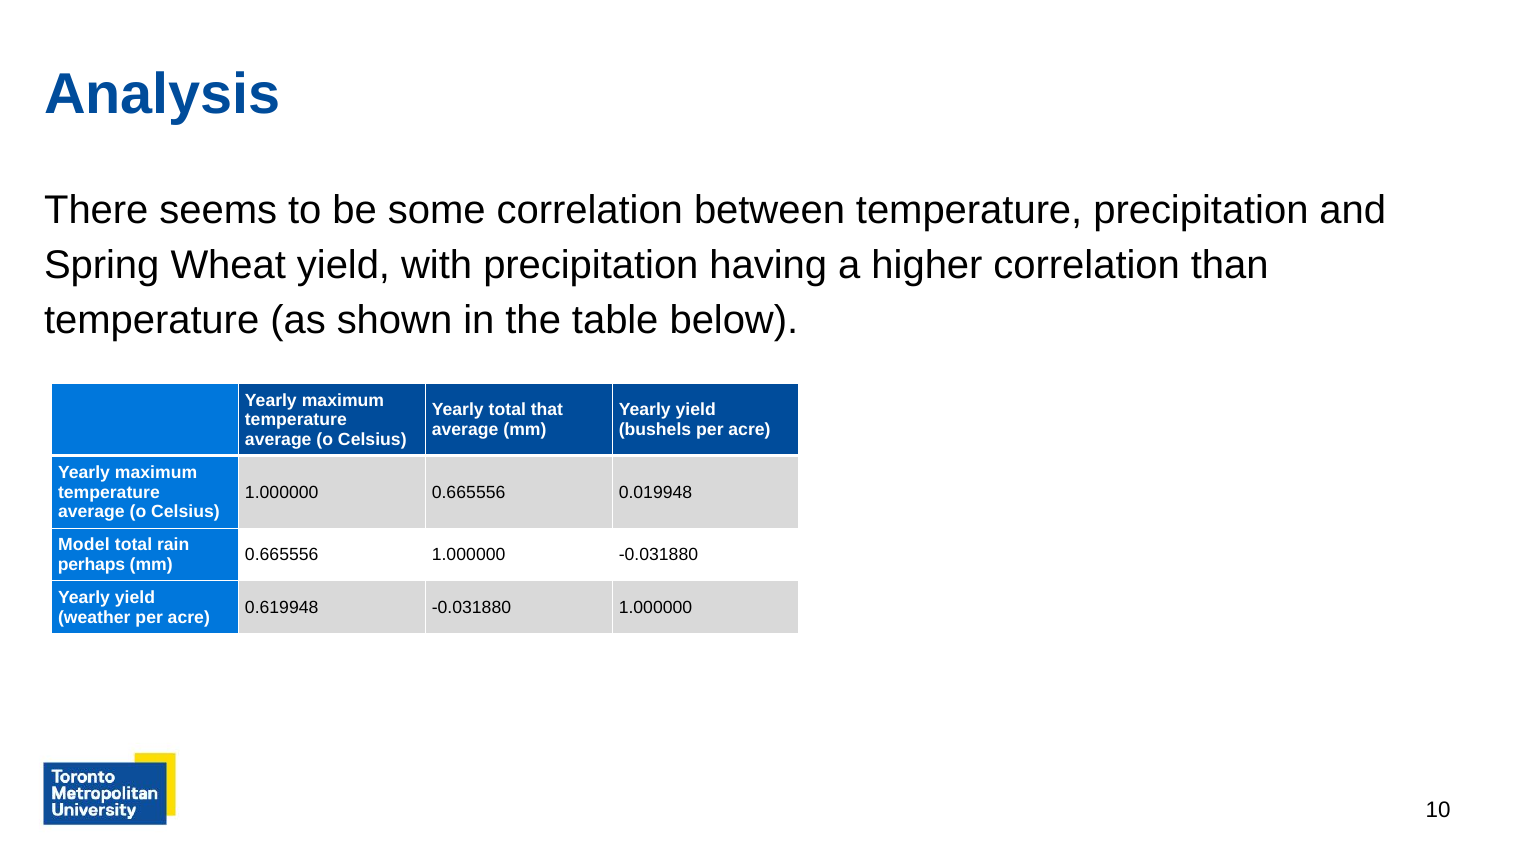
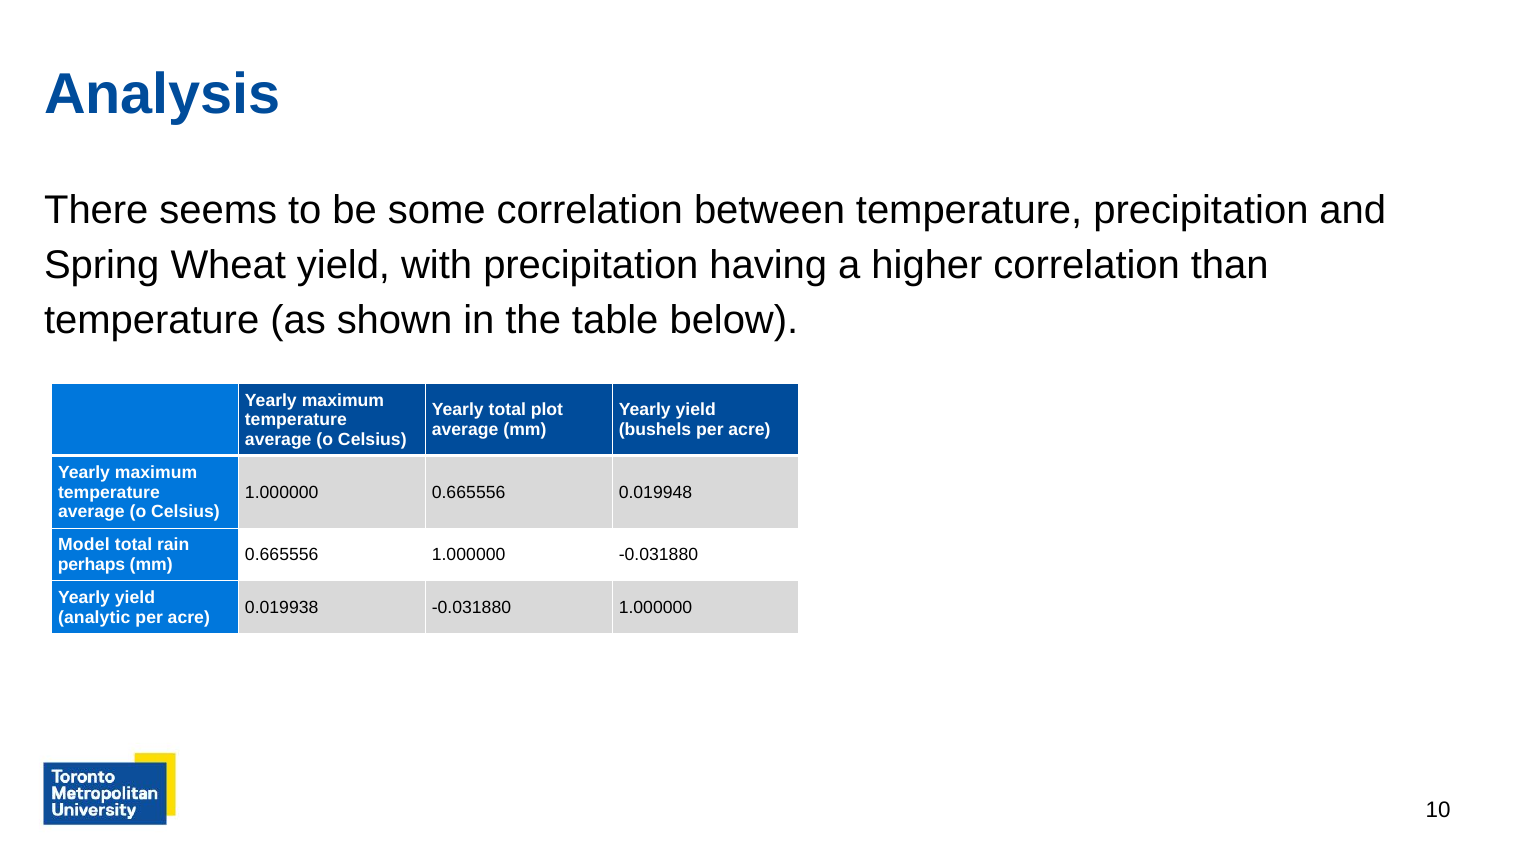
that: that -> plot
0.619948: 0.619948 -> 0.019938
weather: weather -> analytic
